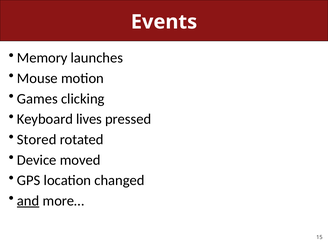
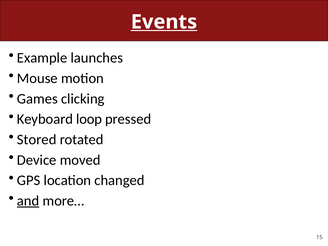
Events underline: none -> present
Memory: Memory -> Example
lives: lives -> loop
